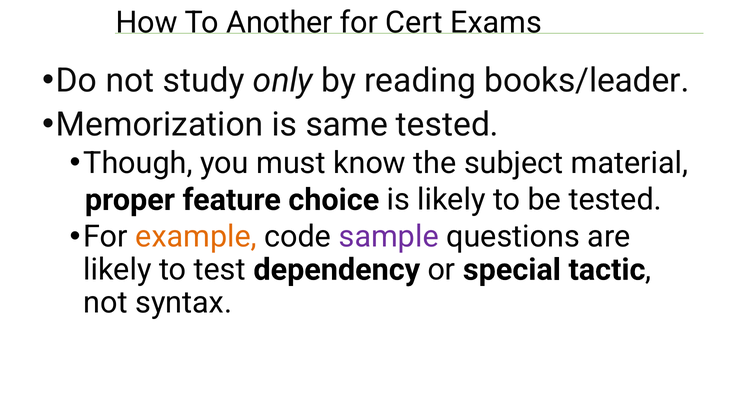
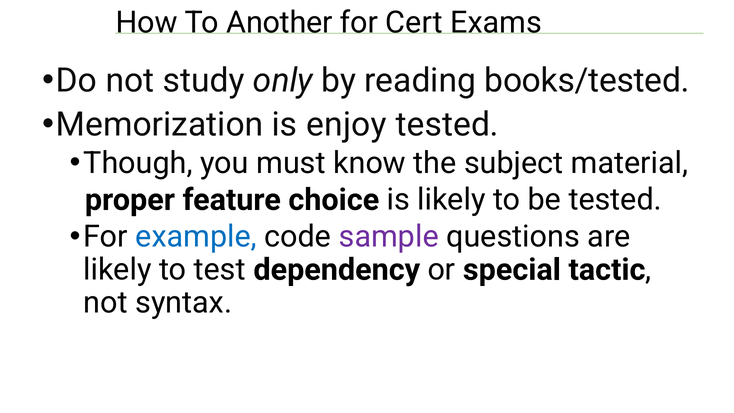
books/leader: books/leader -> books/tested
same: same -> enjoy
example colour: orange -> blue
